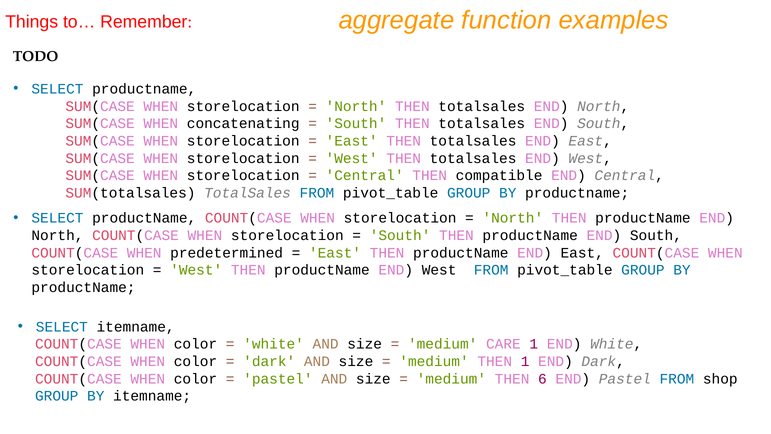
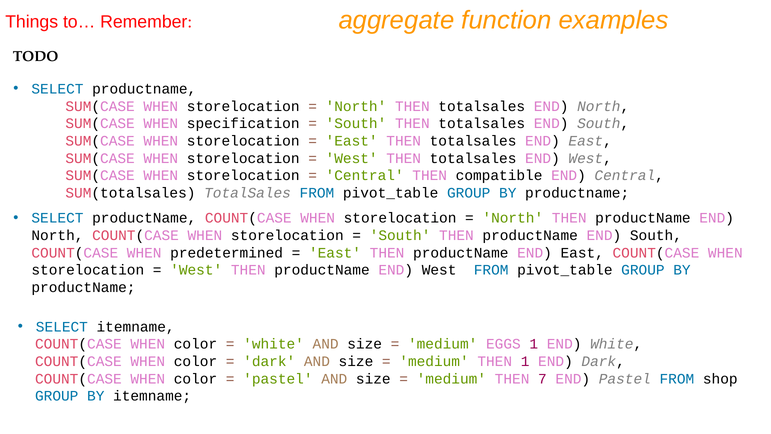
concatenating: concatenating -> specification
CARE: CARE -> EGGS
6: 6 -> 7
